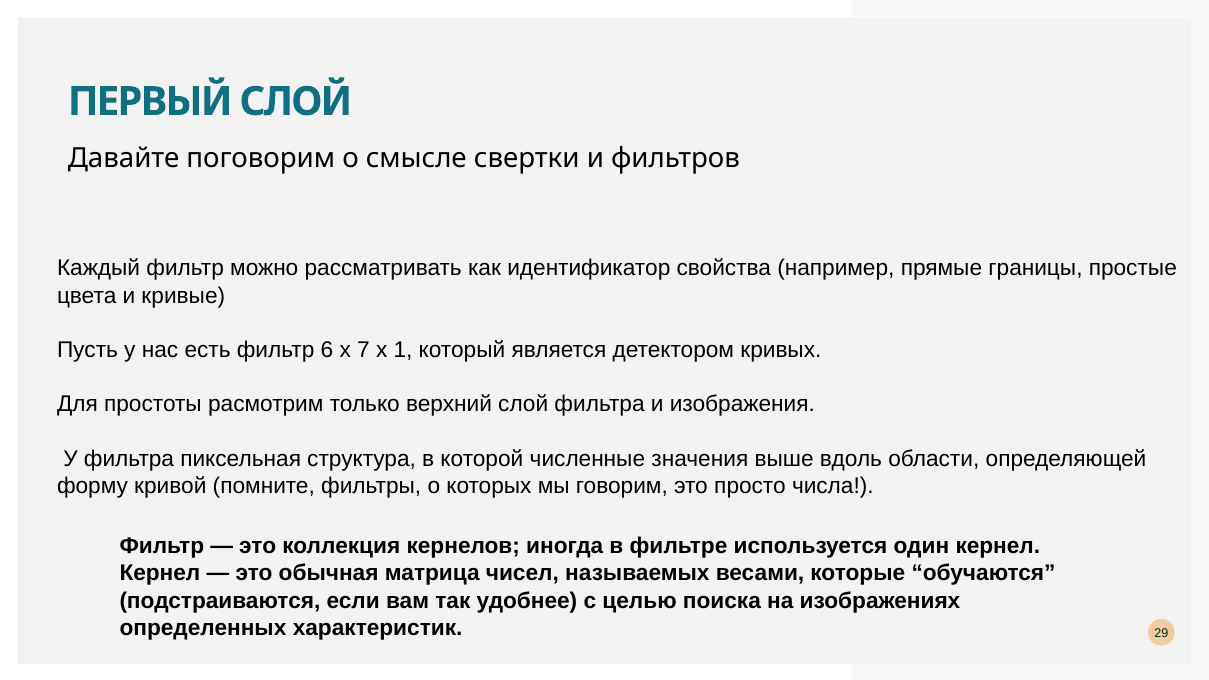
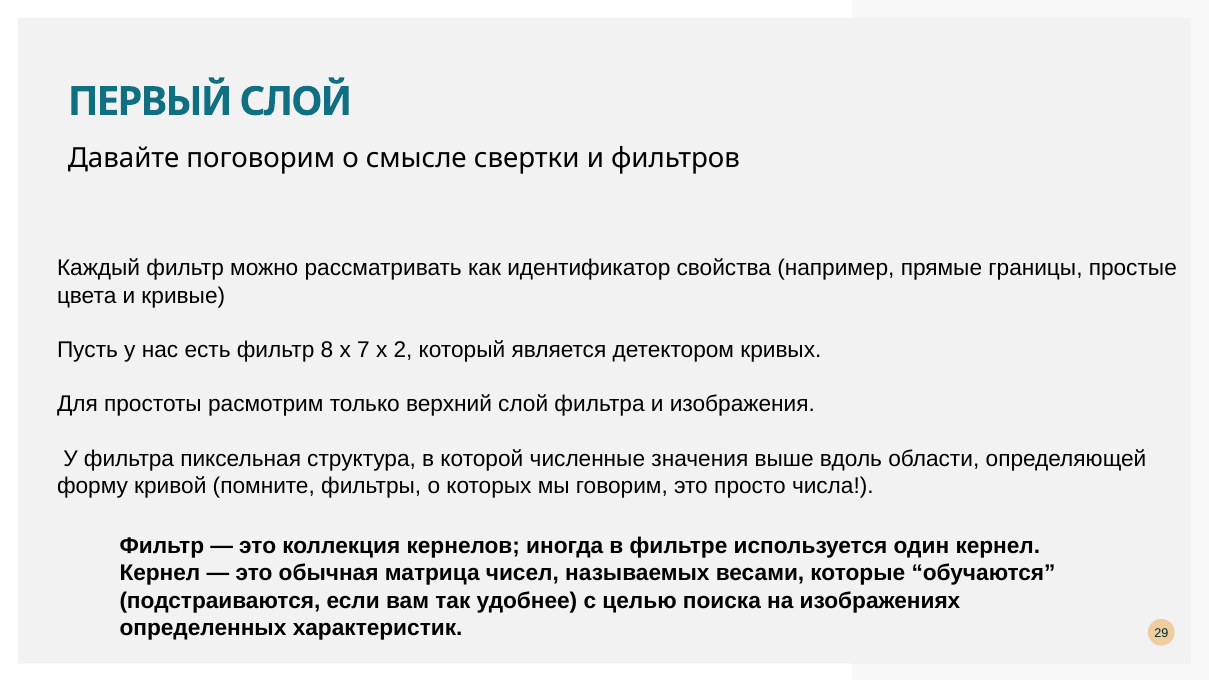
6: 6 -> 8
1: 1 -> 2
